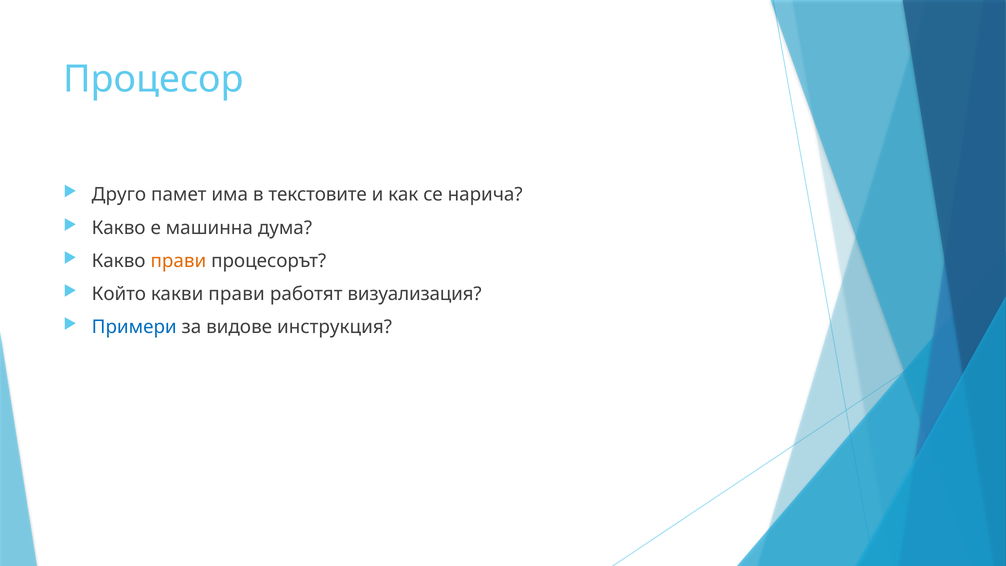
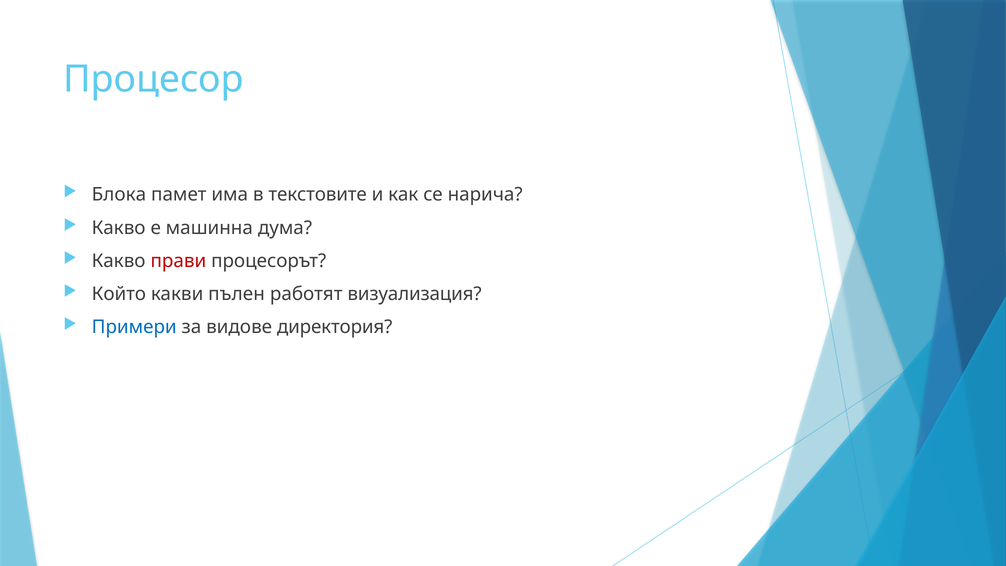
Друго: Друго -> Блока
прави at (178, 261) colour: orange -> red
какви прави: прави -> пълен
инструкция: инструкция -> директория
